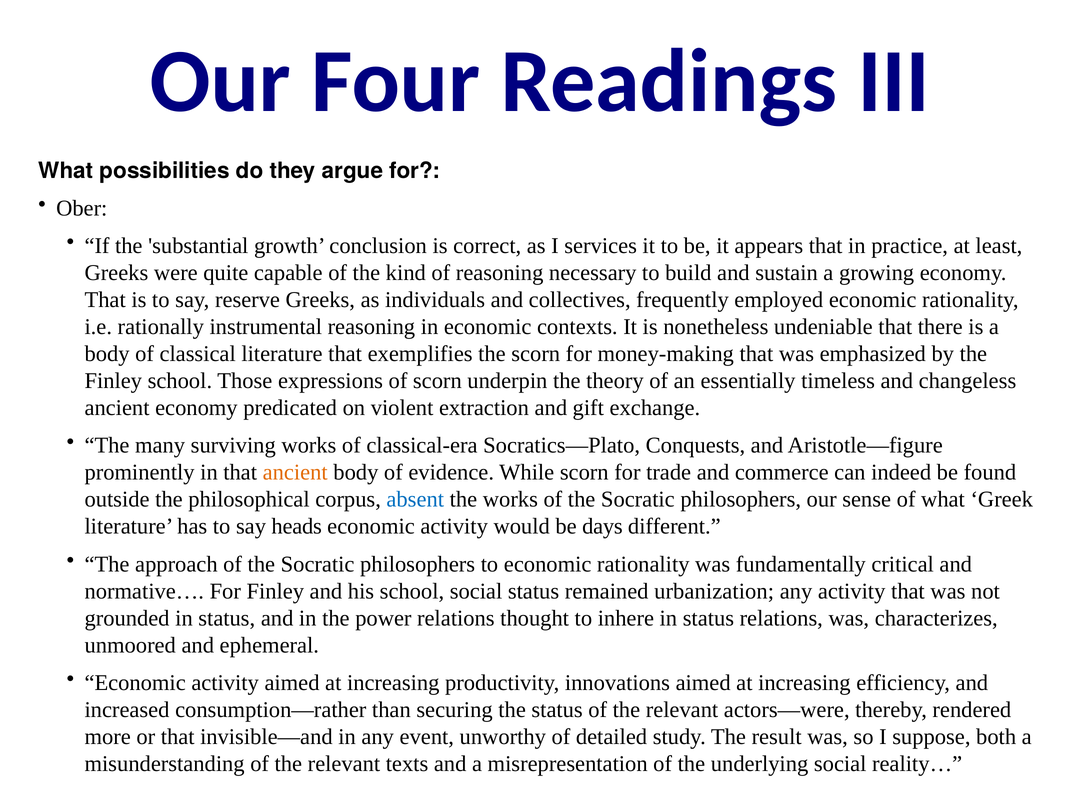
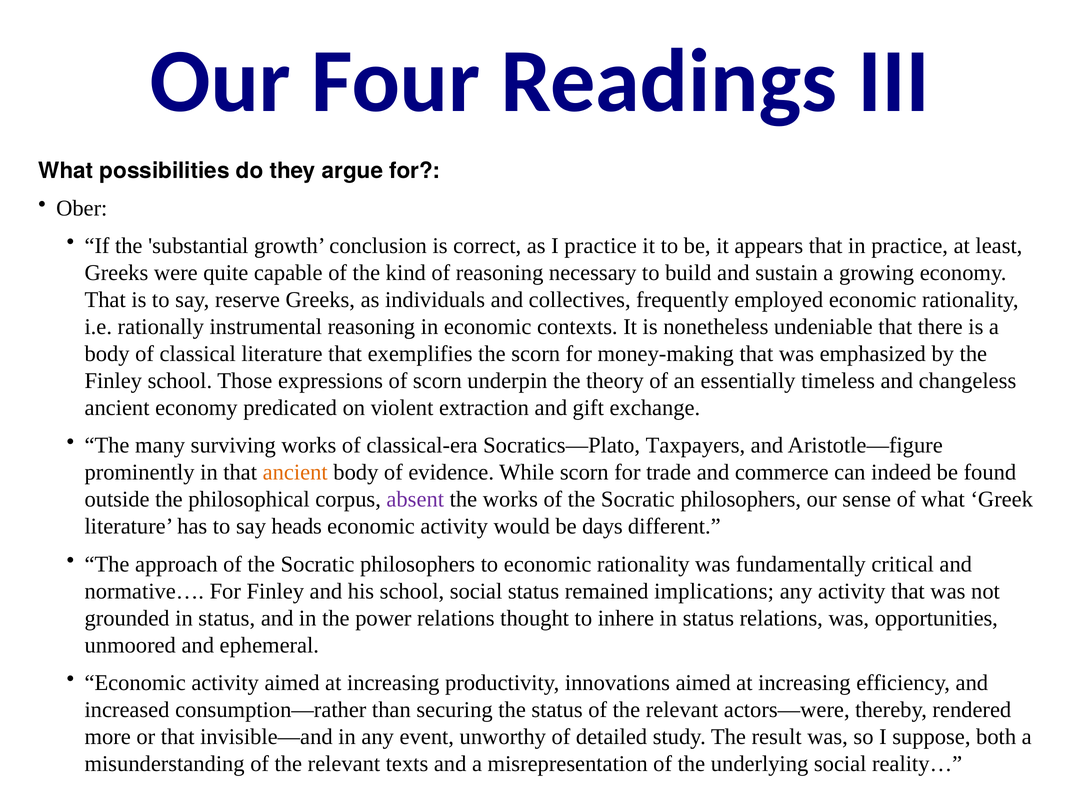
I services: services -> practice
Conquests: Conquests -> Taxpayers
absent colour: blue -> purple
urbanization: urbanization -> implications
characterizes: characterizes -> opportunities
